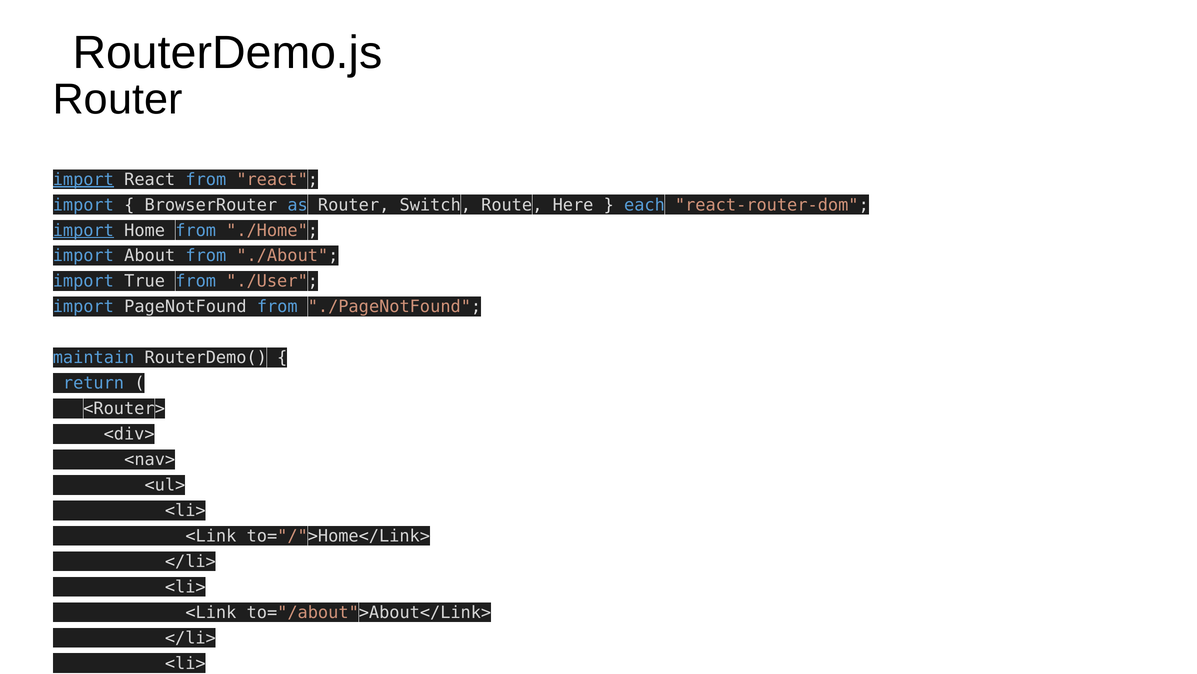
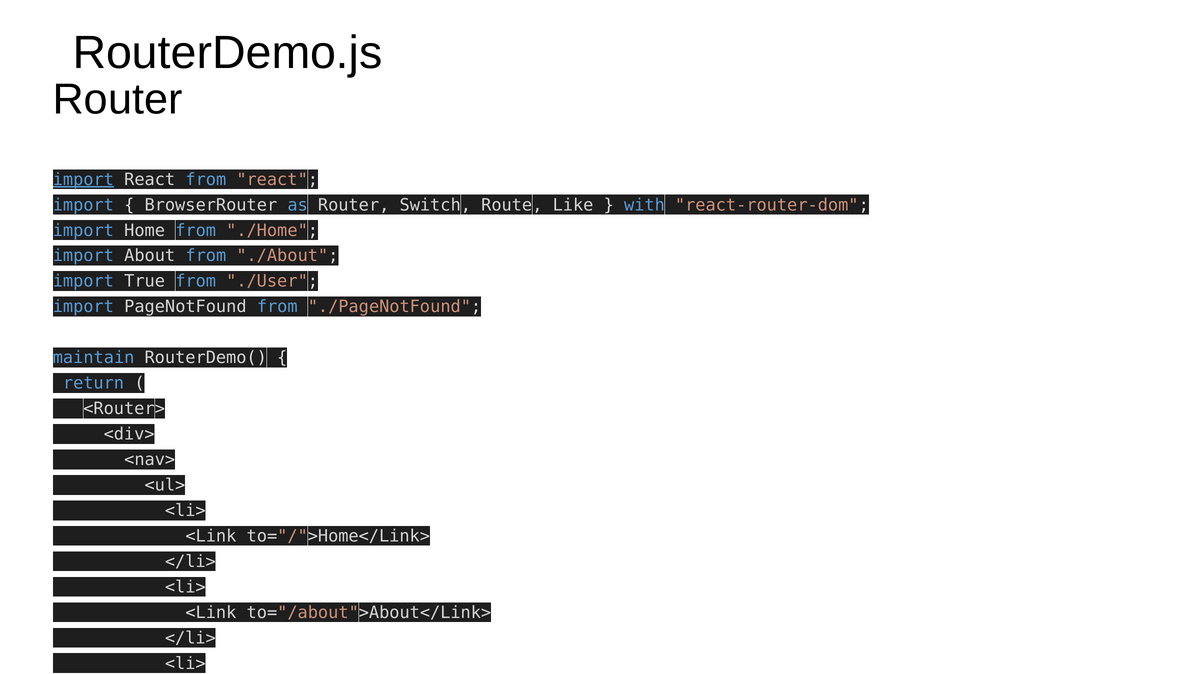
Here: Here -> Like
each: each -> with
import at (83, 230) underline: present -> none
